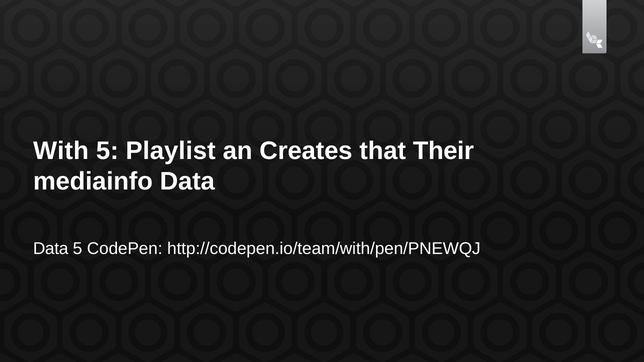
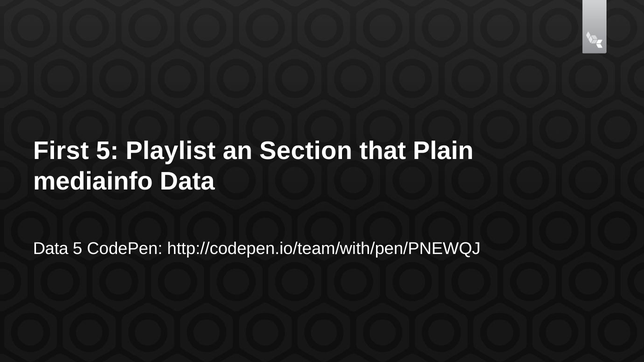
With: With -> First
Creates: Creates -> Section
Their: Their -> Plain
